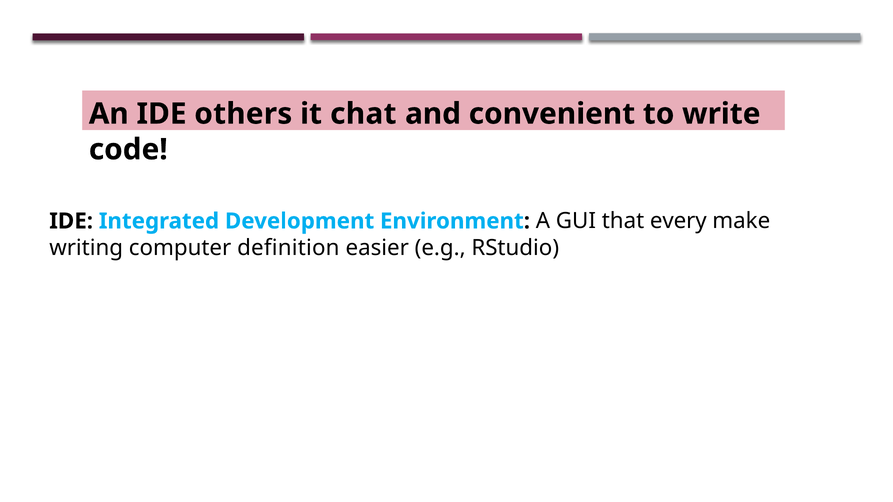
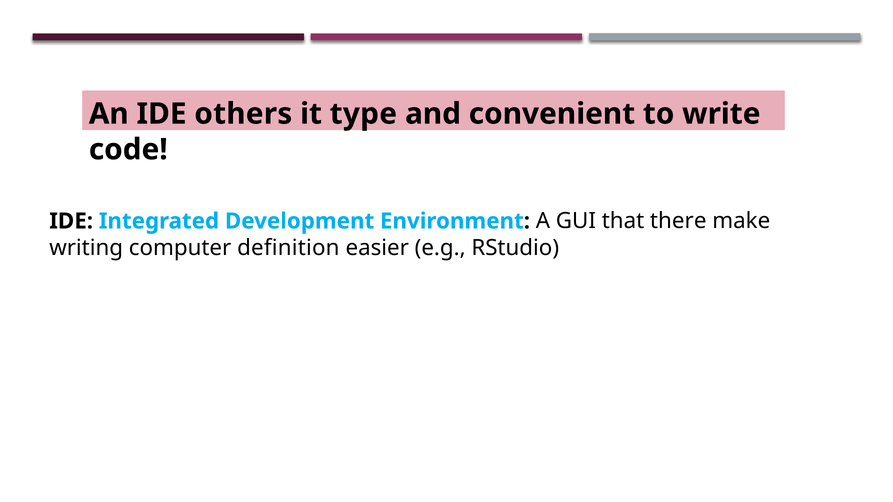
chat: chat -> type
every: every -> there
